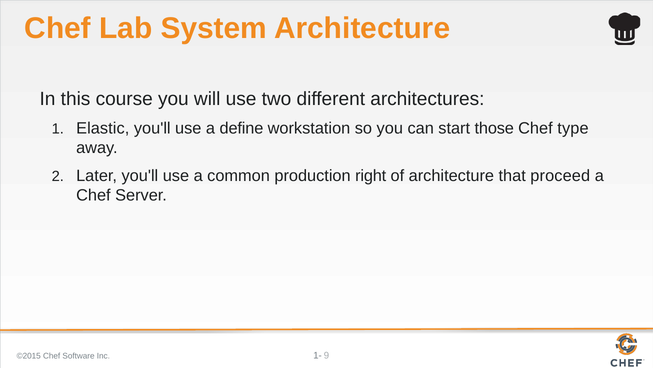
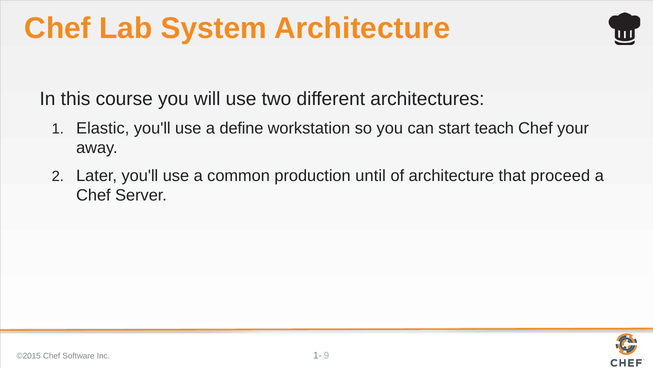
those: those -> teach
type: type -> your
right: right -> until
